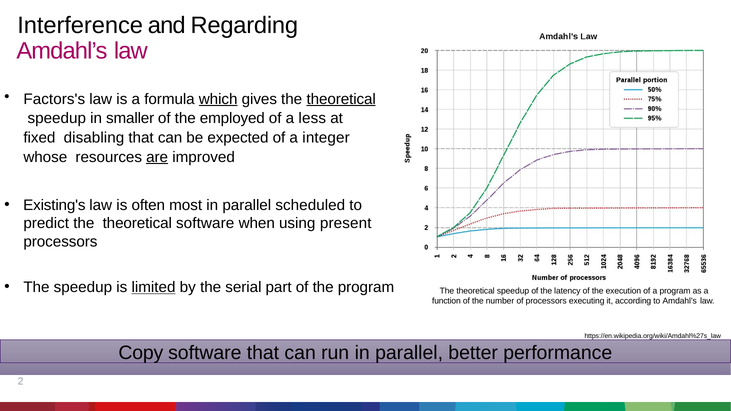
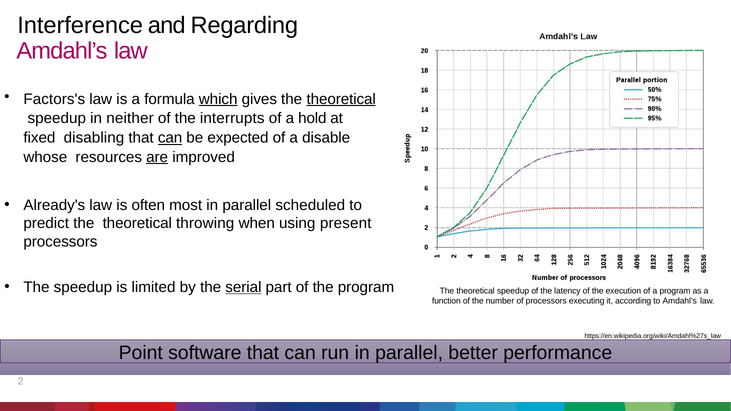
smaller: smaller -> neither
employed: employed -> interrupts
less: less -> hold
can at (170, 138) underline: none -> present
integer: integer -> disable
Existing's: Existing's -> Already's
theoretical software: software -> throwing
limited underline: present -> none
serial underline: none -> present
Copy: Copy -> Point
